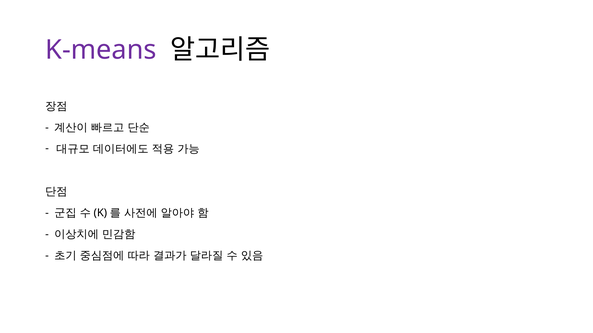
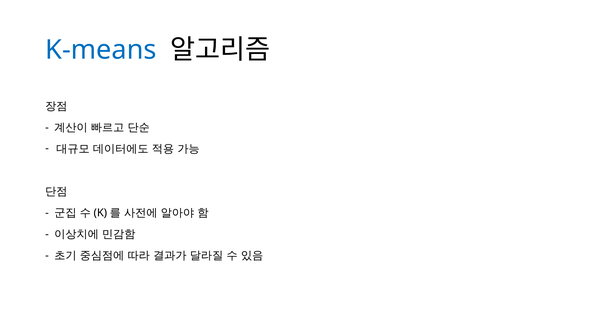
K-means colour: purple -> blue
